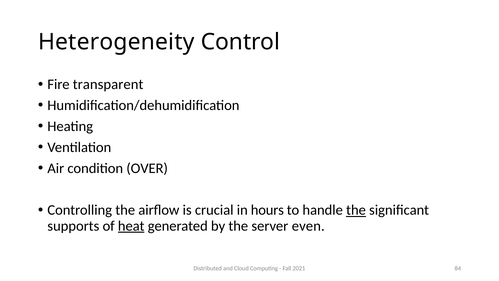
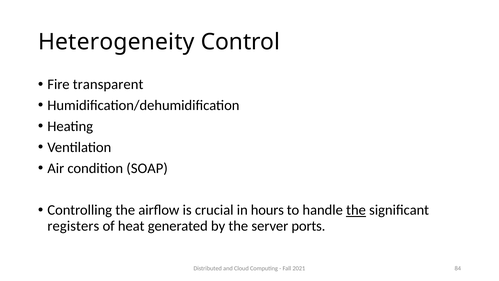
OVER: OVER -> SOAP
supports: supports -> registers
heat underline: present -> none
even: even -> ports
